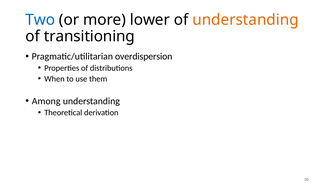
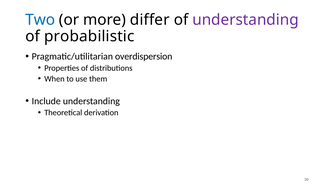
lower: lower -> differ
understanding at (246, 20) colour: orange -> purple
transitioning: transitioning -> probabilistic
Among: Among -> Include
